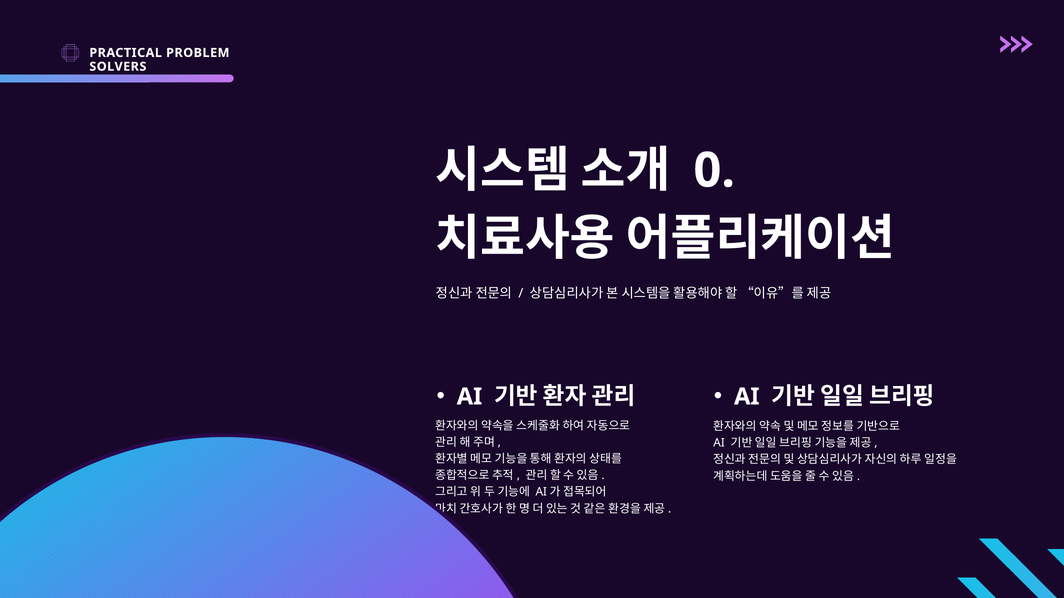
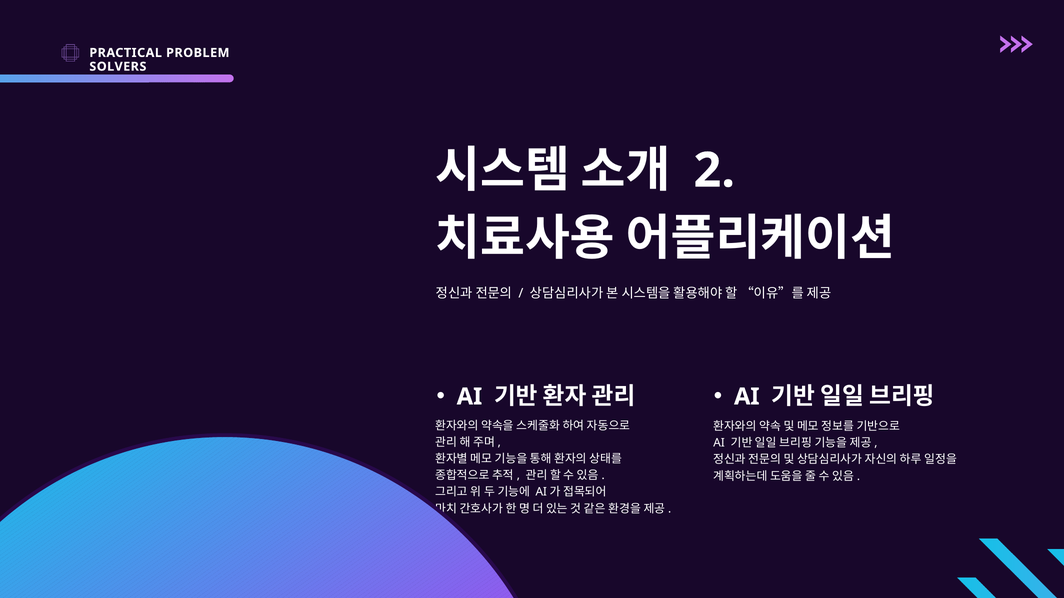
0: 0 -> 2
